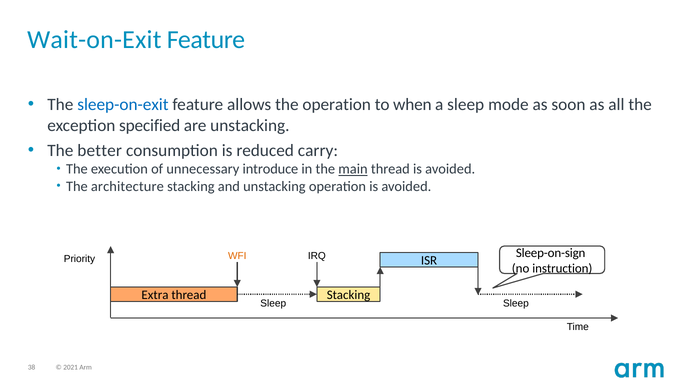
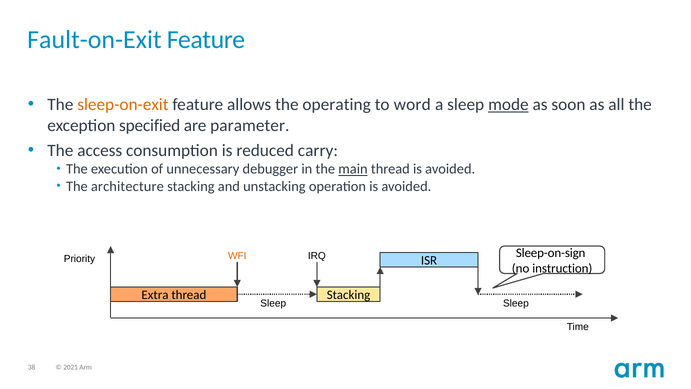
Wait-on-Exit: Wait-on-Exit -> Fault-on-Exit
sleep-on-exit colour: blue -> orange
the operation: operation -> operating
when: when -> word
mode underline: none -> present
are unstacking: unstacking -> parameter
better: better -> access
introduce: introduce -> debugger
